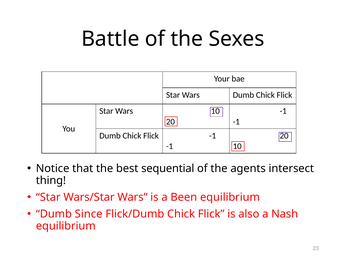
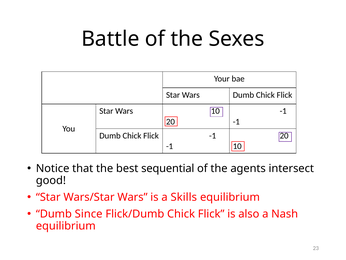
thing: thing -> good
Been: Been -> Skills
